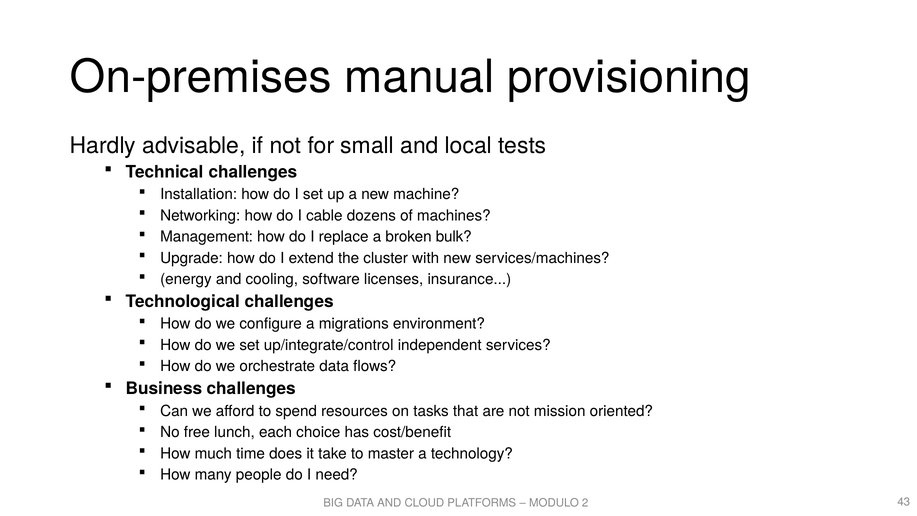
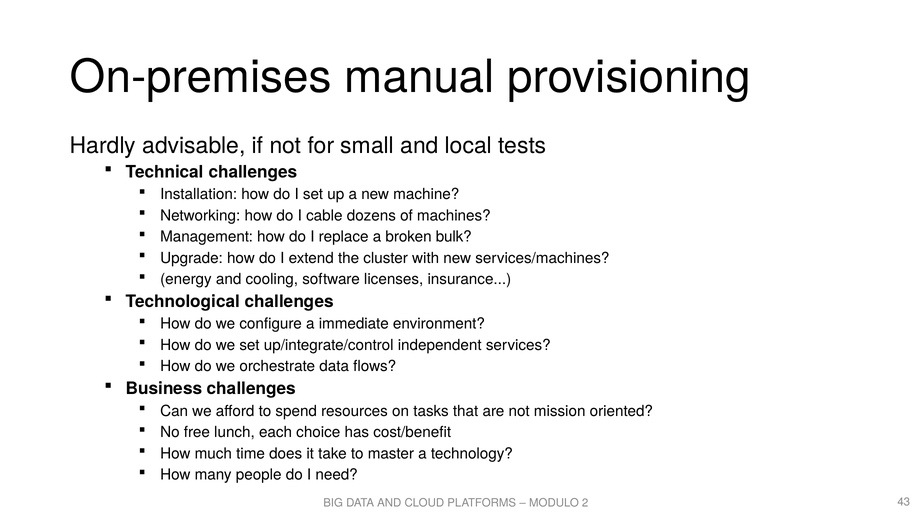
migrations: migrations -> immediate
